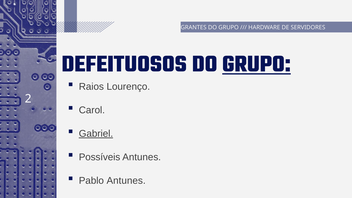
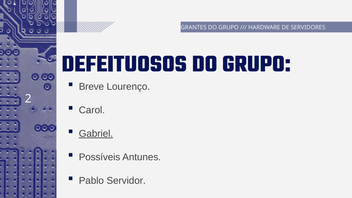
GRUPO at (257, 63) underline: present -> none
Raios: Raios -> Breve
Pablo Antunes: Antunes -> Servidor
